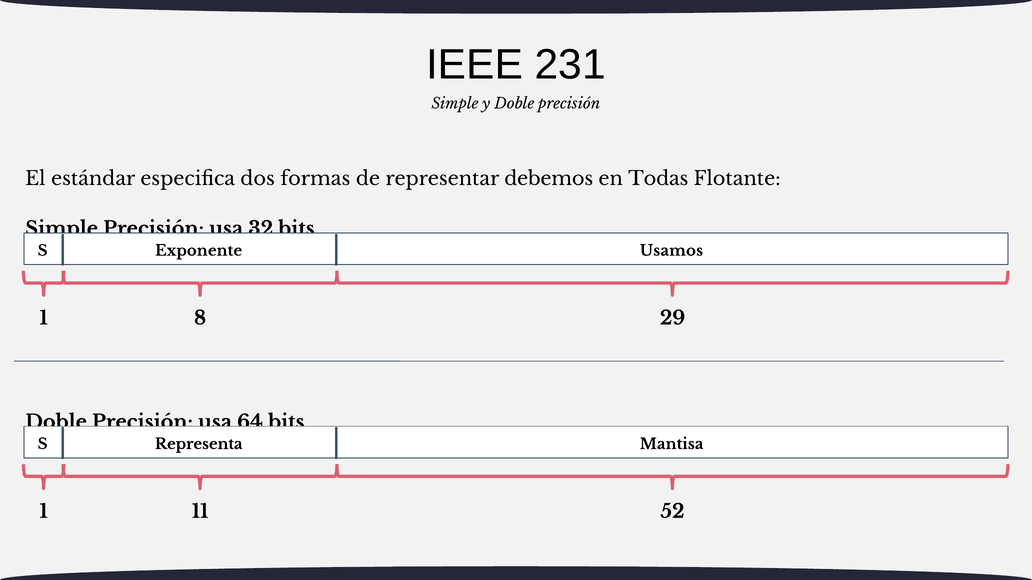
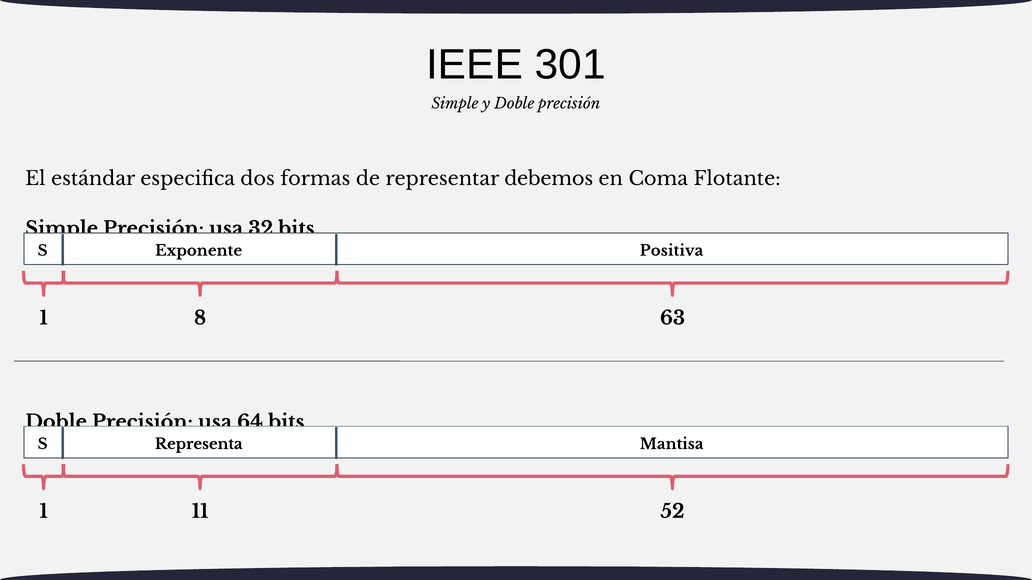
231: 231 -> 301
Todas: Todas -> Coma
Usamos: Usamos -> Positiva
29: 29 -> 63
